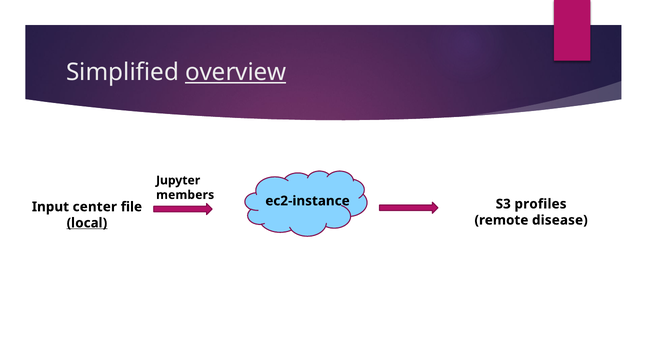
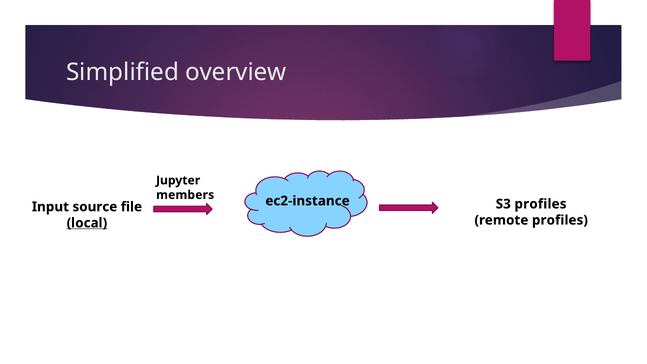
overview underline: present -> none
center: center -> source
remote disease: disease -> profiles
